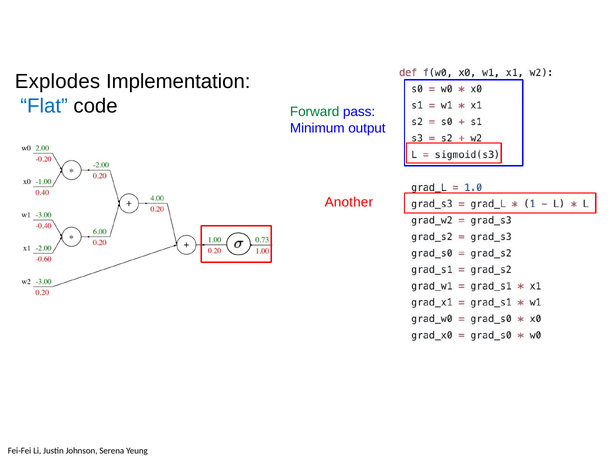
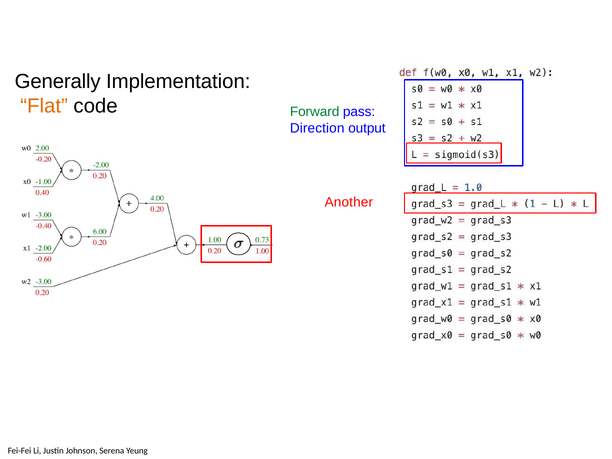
Explodes: Explodes -> Generally
Flat colour: blue -> orange
Minimum: Minimum -> Direction
